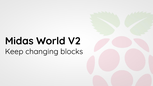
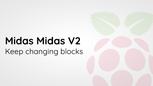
Midas World: World -> Midas
